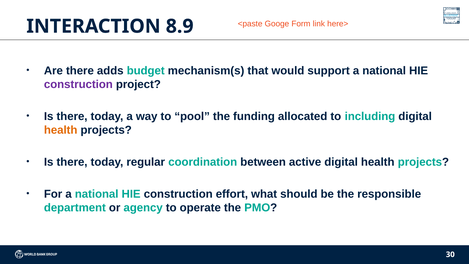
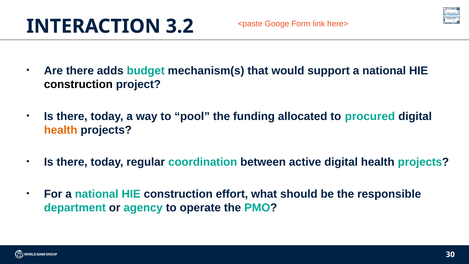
8.9: 8.9 -> 3.2
construction at (78, 84) colour: purple -> black
including: including -> procured
